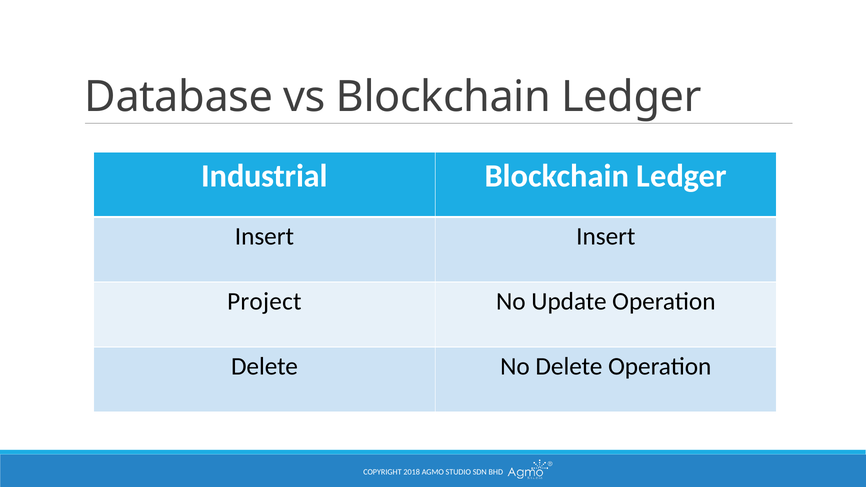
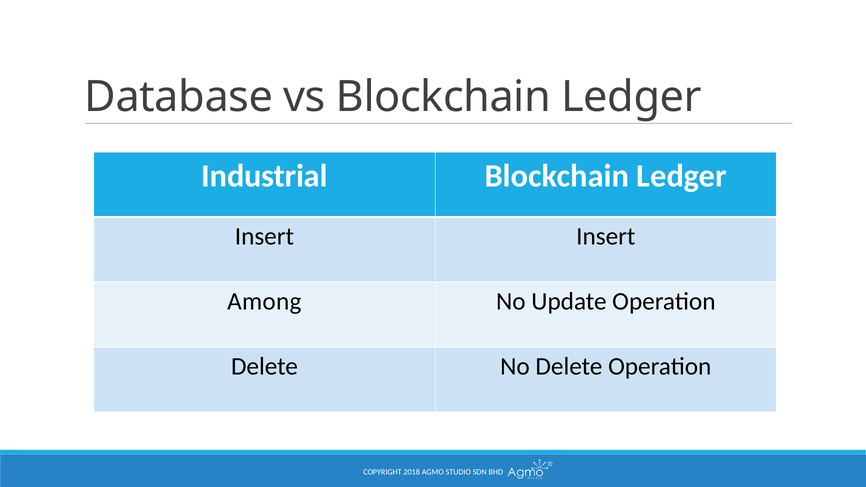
Project: Project -> Among
